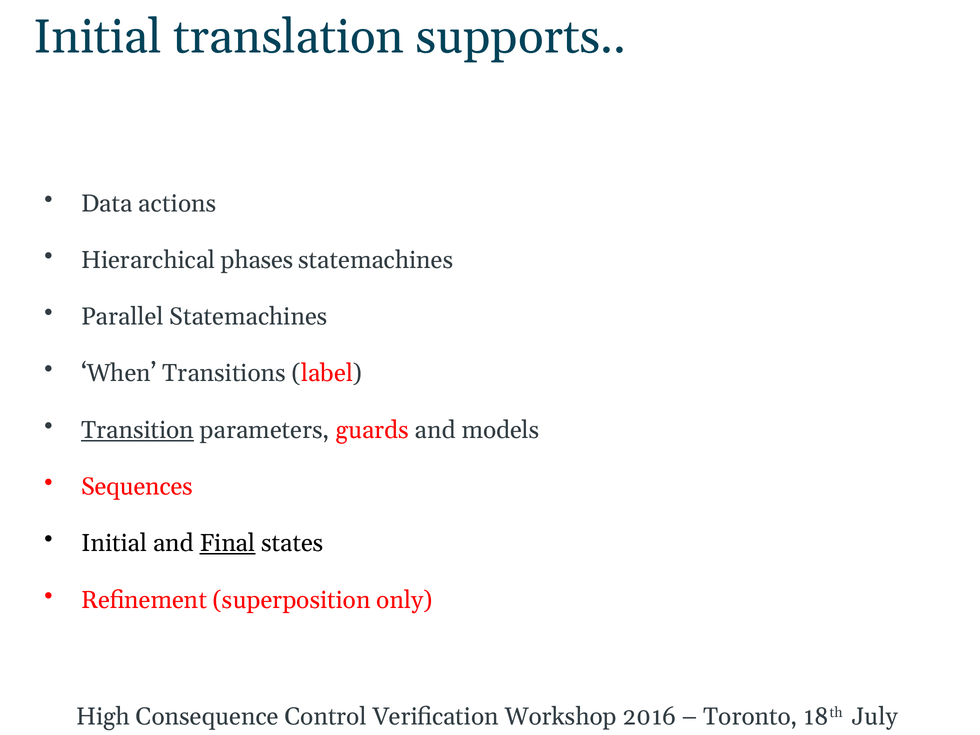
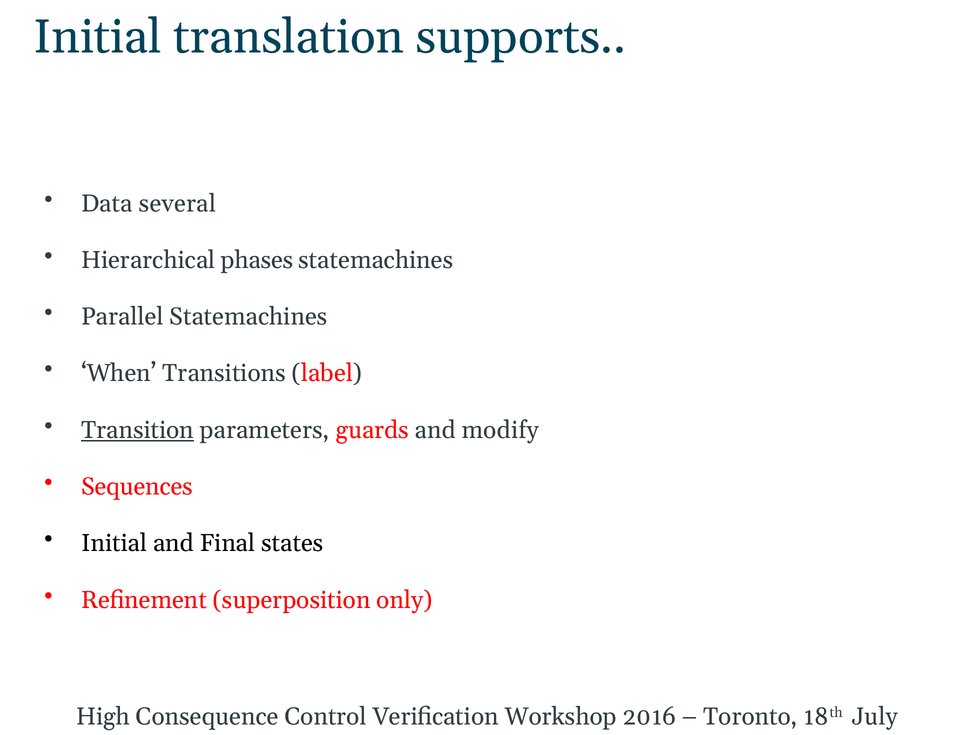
actions: actions -> several
models: models -> modify
Final underline: present -> none
